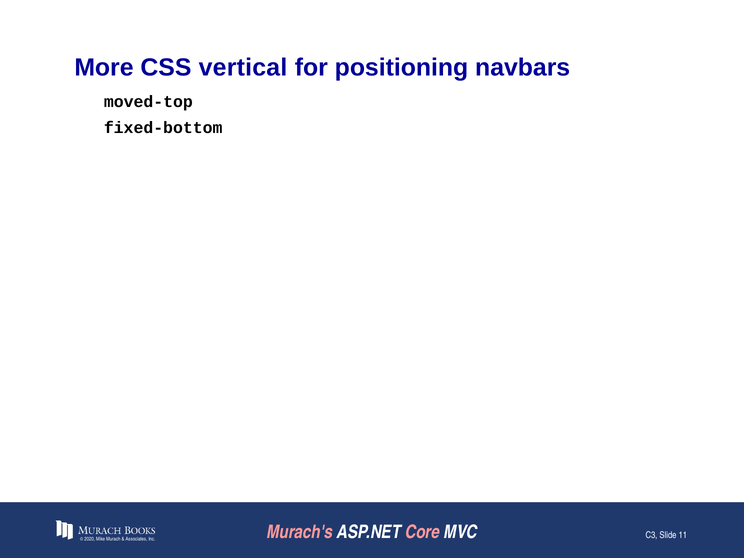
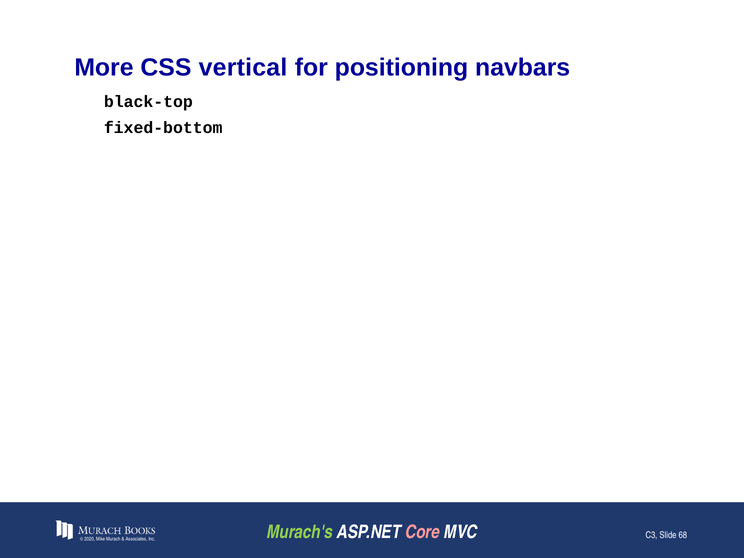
moved-top: moved-top -> black-top
Murach's colour: pink -> light green
11: 11 -> 68
